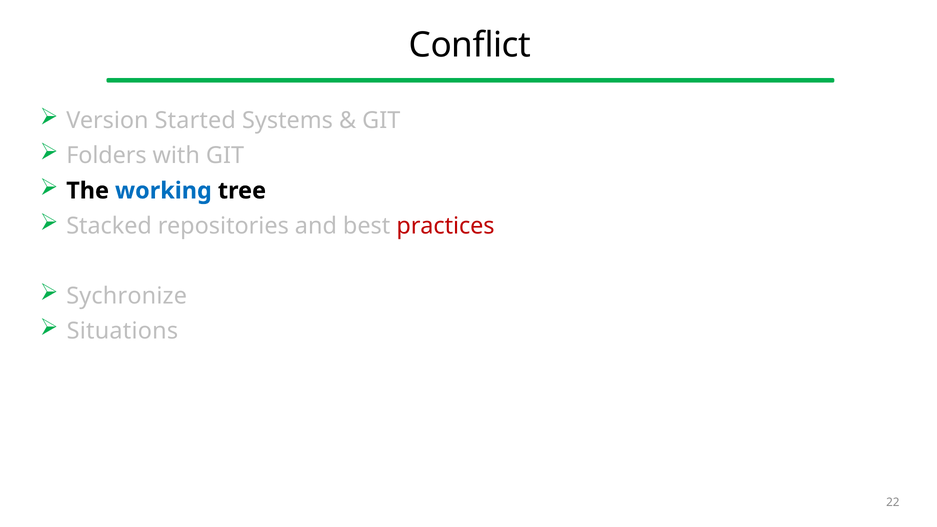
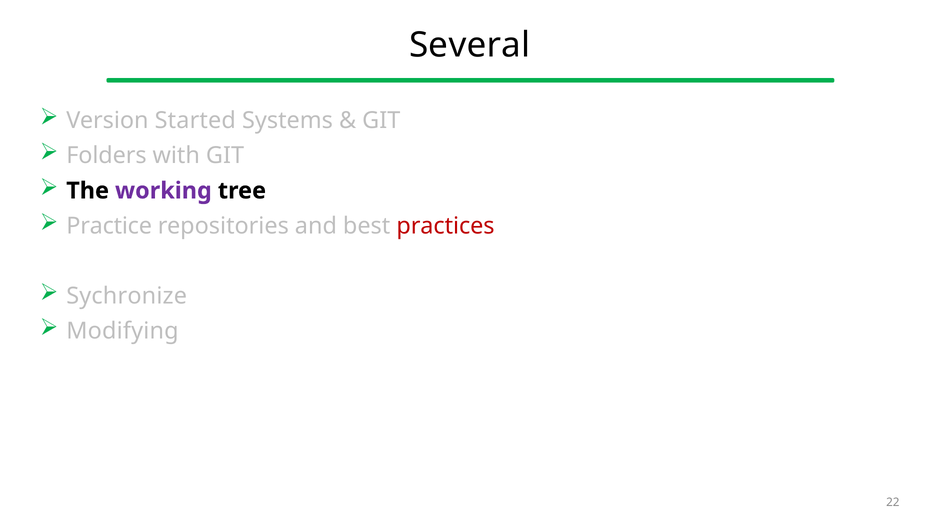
Conflict: Conflict -> Several
working colour: blue -> purple
Stacked: Stacked -> Practice
Situations: Situations -> Modifying
